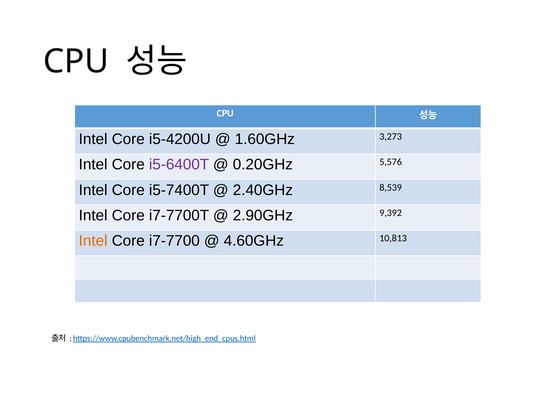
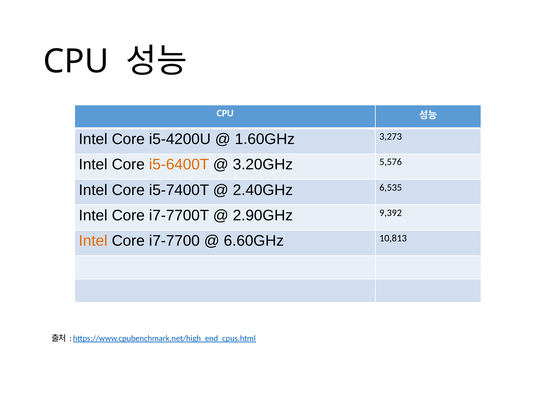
i5-6400T colour: purple -> orange
0.20GHz: 0.20GHz -> 3.20GHz
8,539: 8,539 -> 6,535
4.60GHz: 4.60GHz -> 6.60GHz
